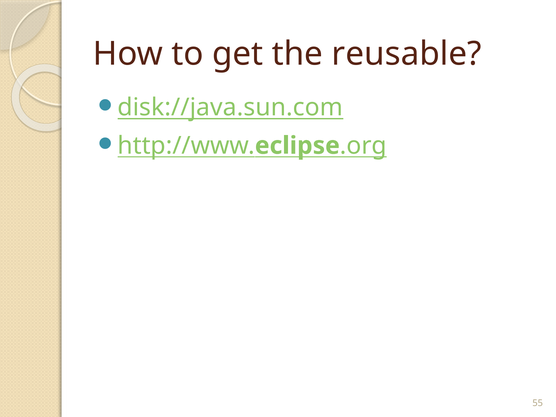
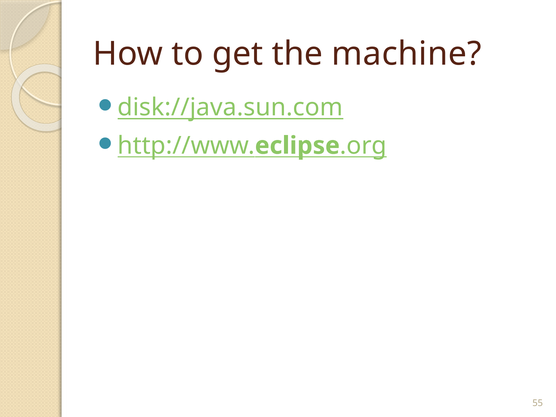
reusable: reusable -> machine
